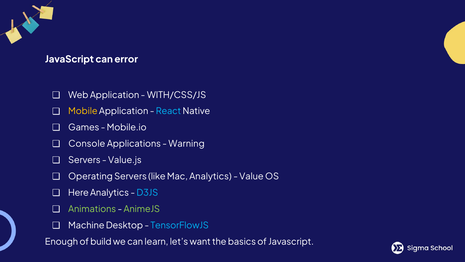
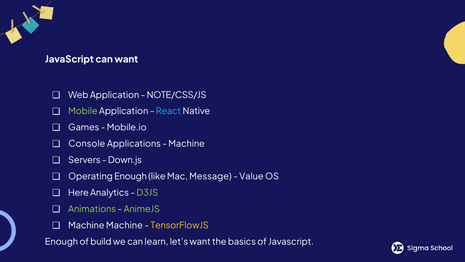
can error: error -> want
WITH/CSS/JS: WITH/CSS/JS -> NOTE/CSS/JS
Mobile colour: yellow -> light green
Warning at (187, 144): Warning -> Machine
Value.js: Value.js -> Down.js
Operating Servers: Servers -> Enough
Mac Analytics: Analytics -> Message
D3JS colour: light blue -> light green
Machine Desktop: Desktop -> Machine
TensorFlowJS colour: light blue -> yellow
